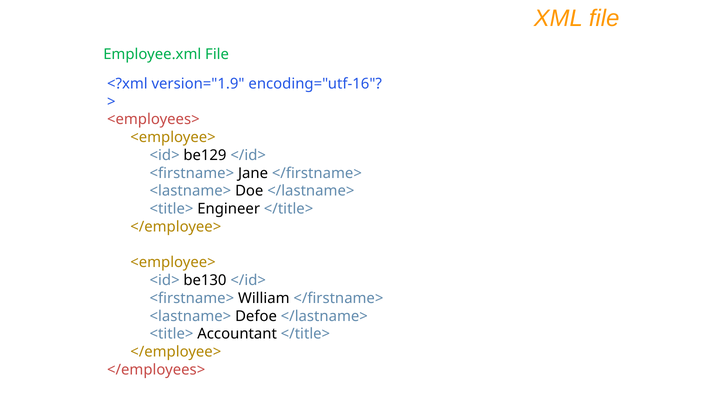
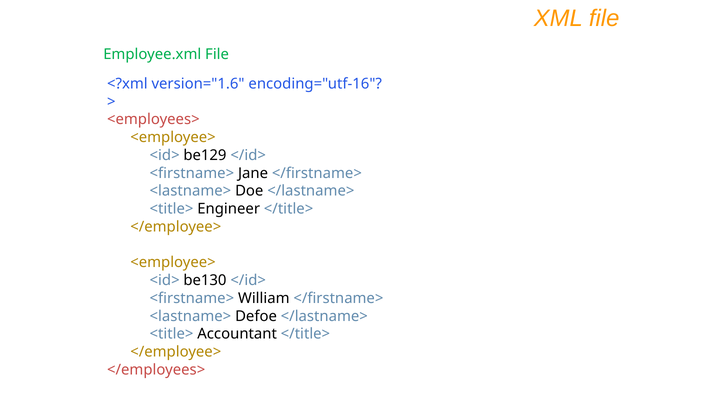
version="1.9: version="1.9 -> version="1.6
